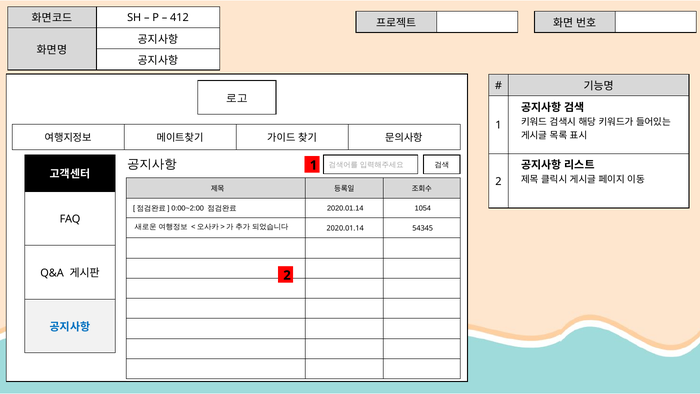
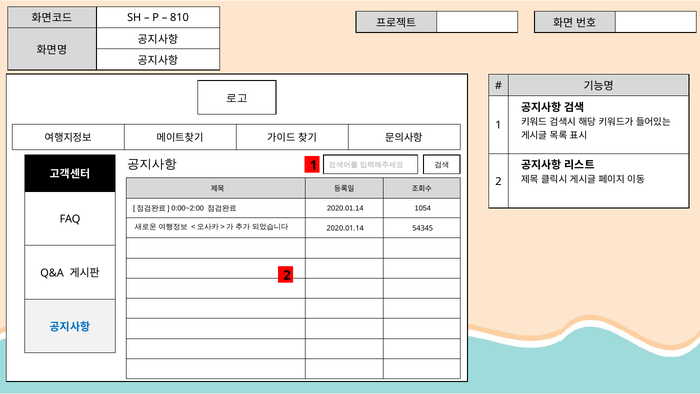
412: 412 -> 810
